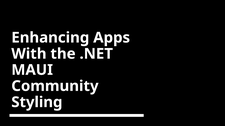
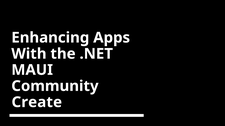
Styling: Styling -> Create
